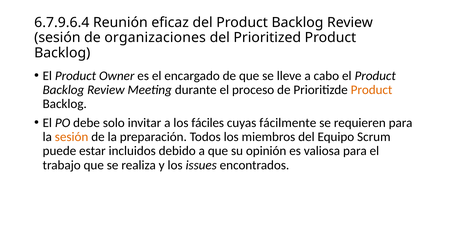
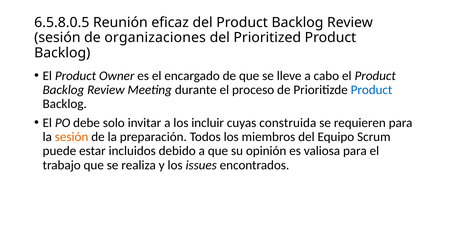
6.7.9.6.4: 6.7.9.6.4 -> 6.5.8.0.5
Product at (372, 90) colour: orange -> blue
fáciles: fáciles -> incluir
fácilmente: fácilmente -> construida
